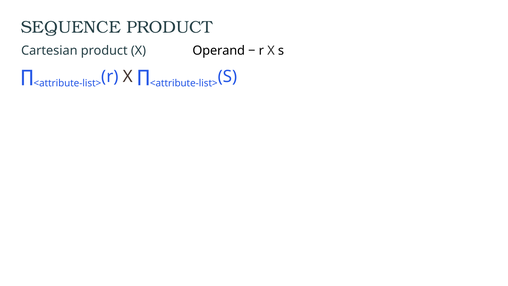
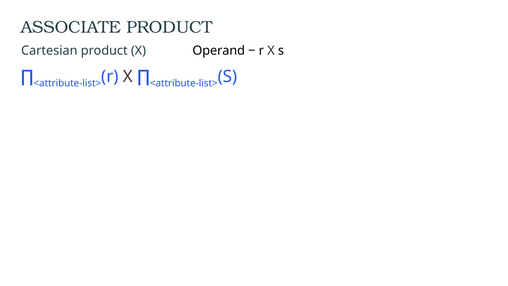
SEQUENCE: SEQUENCE -> ASSOCIATE
